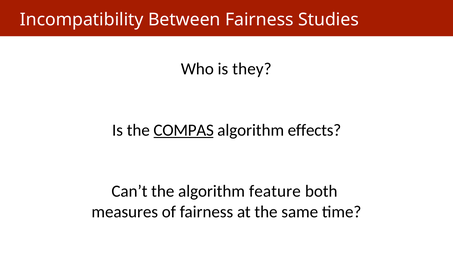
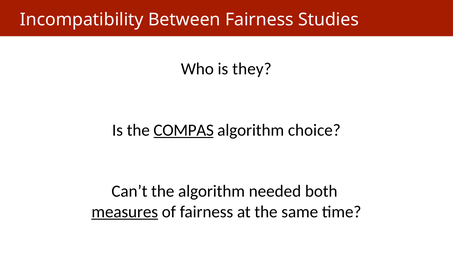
effects: effects -> choice
feature: feature -> needed
measures underline: none -> present
